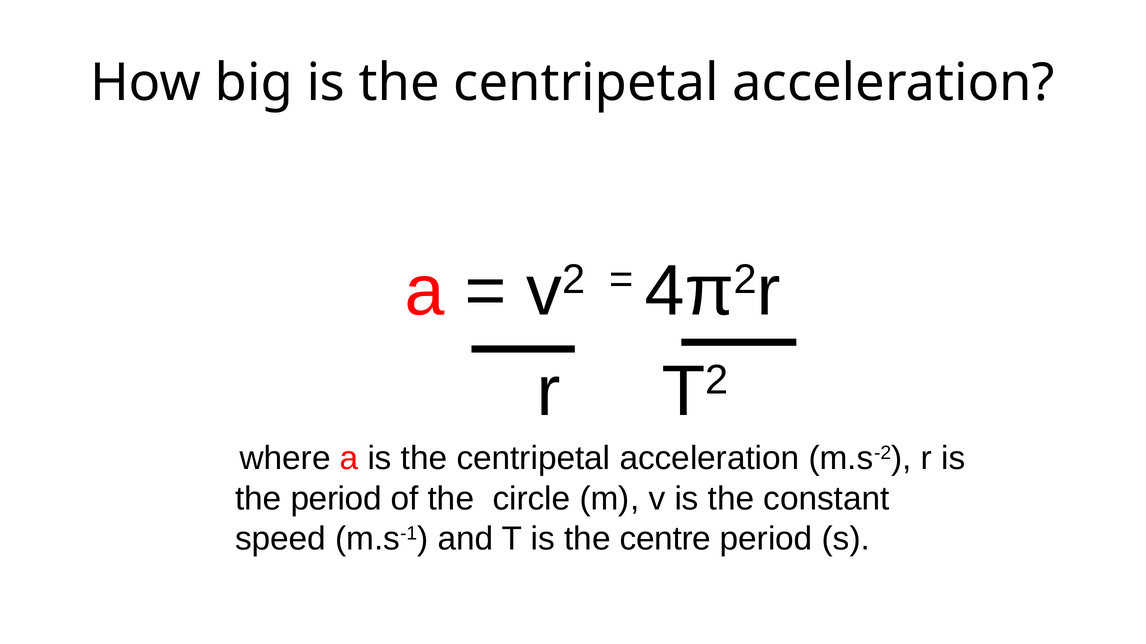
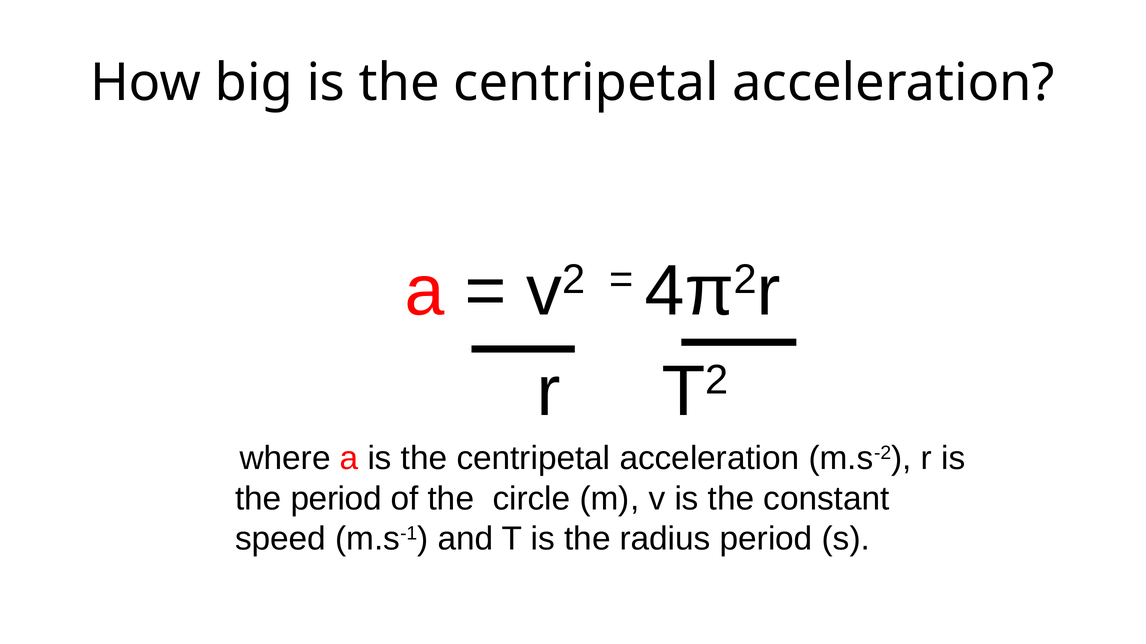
centre: centre -> radius
